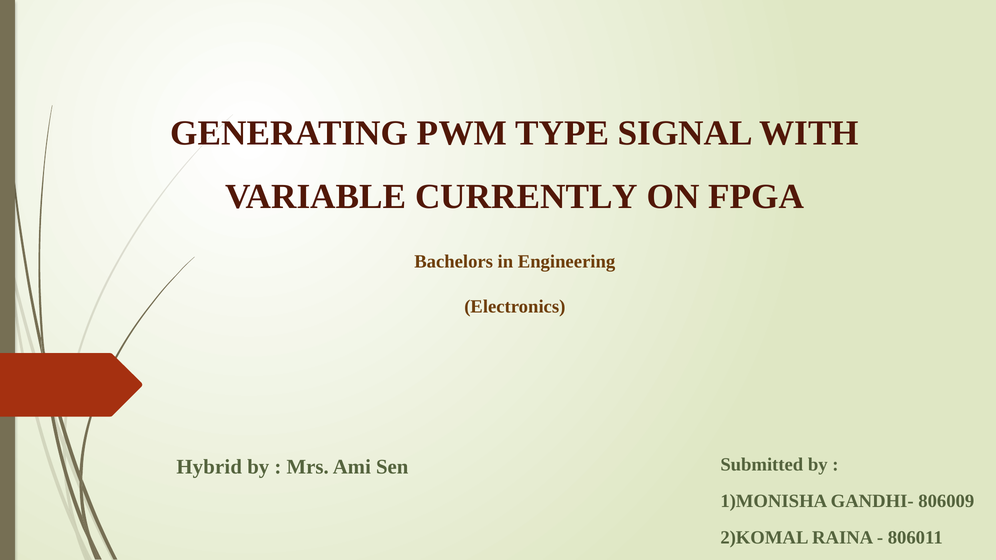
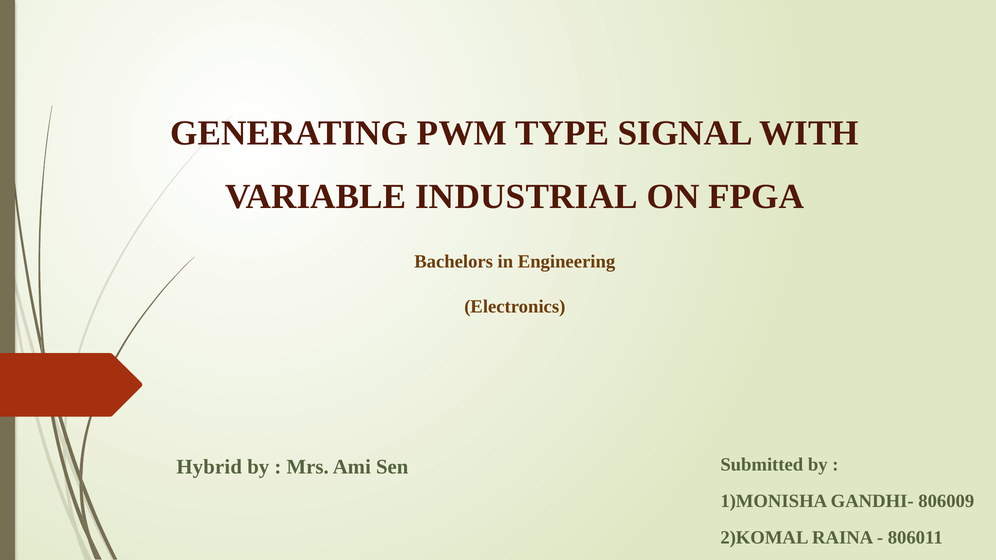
CURRENTLY: CURRENTLY -> INDUSTRIAL
